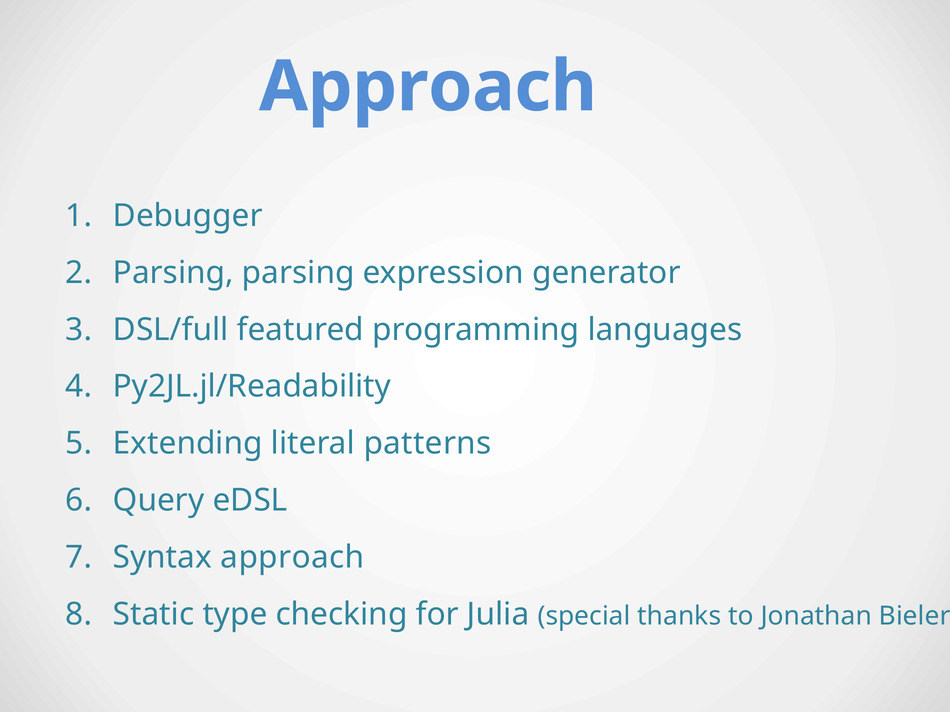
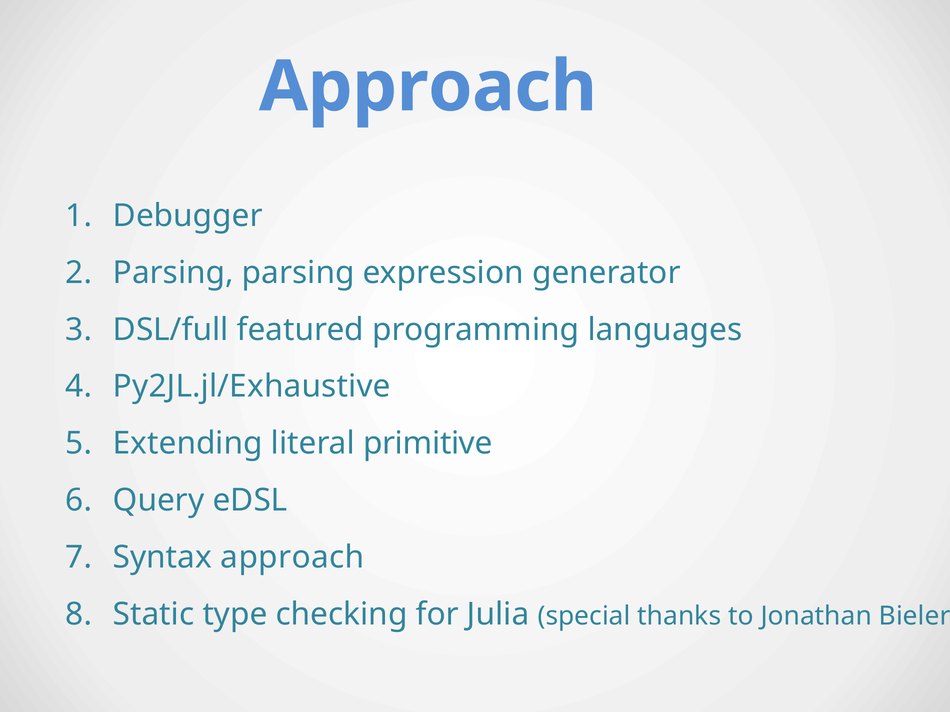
Py2JL.jl/Readability: Py2JL.jl/Readability -> Py2JL.jl/Exhaustive
patterns: patterns -> primitive
